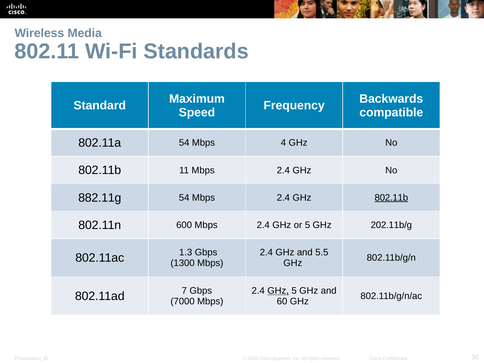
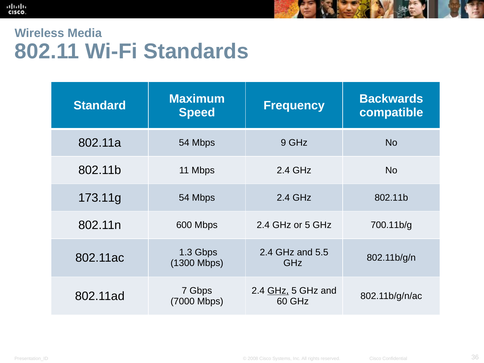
4: 4 -> 9
882.11g: 882.11g -> 173.11g
802.11b at (391, 198) underline: present -> none
202.11b/g: 202.11b/g -> 700.11b/g
